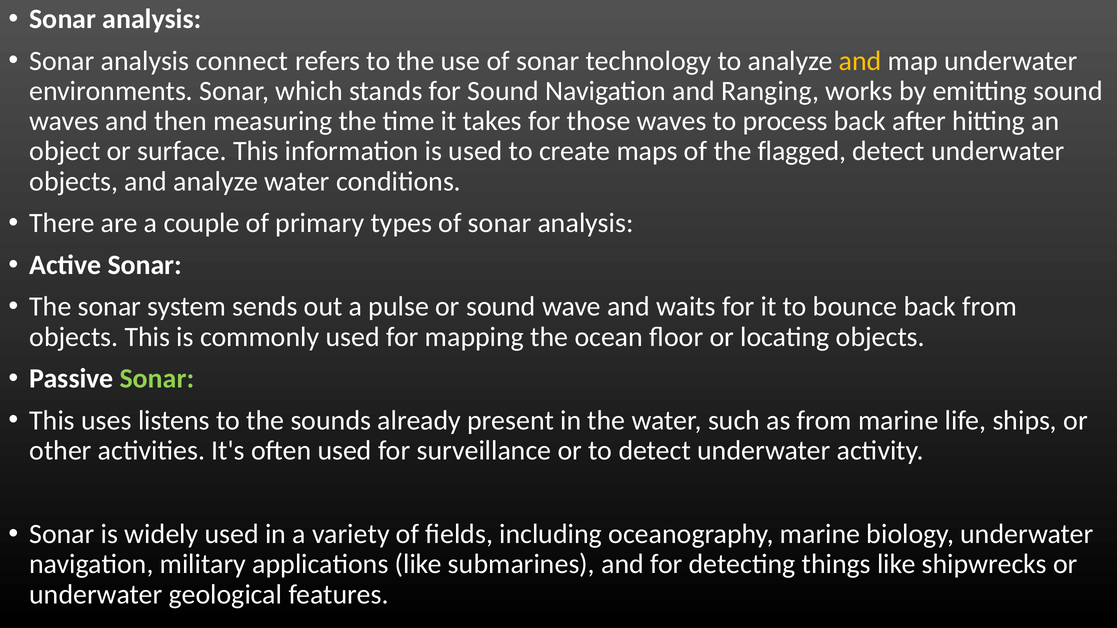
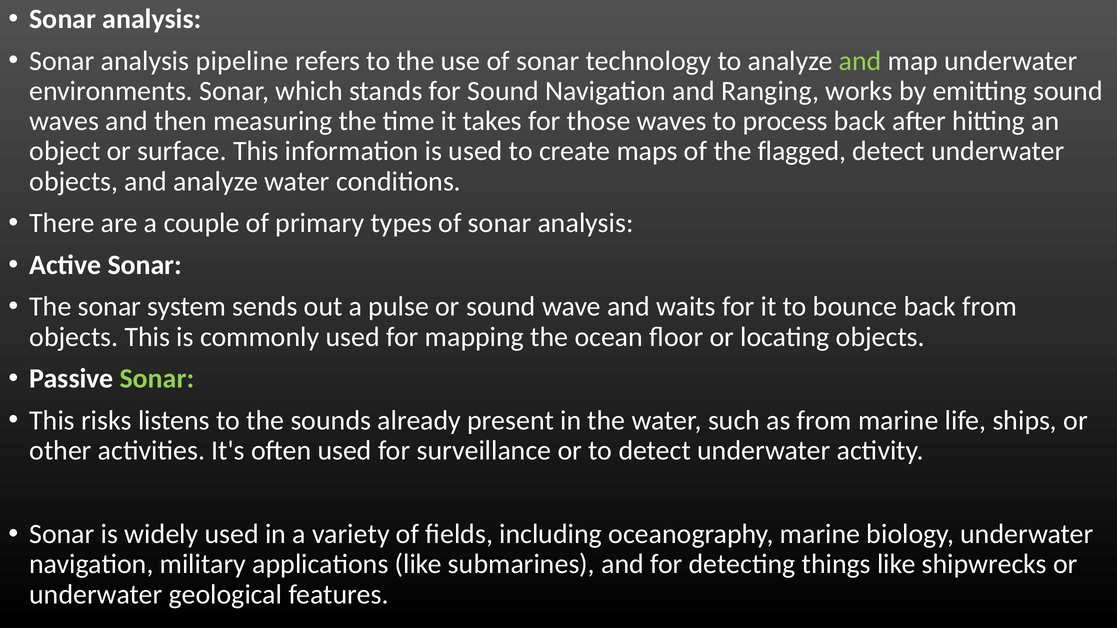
connect: connect -> pipeline
and at (860, 61) colour: yellow -> light green
uses: uses -> risks
